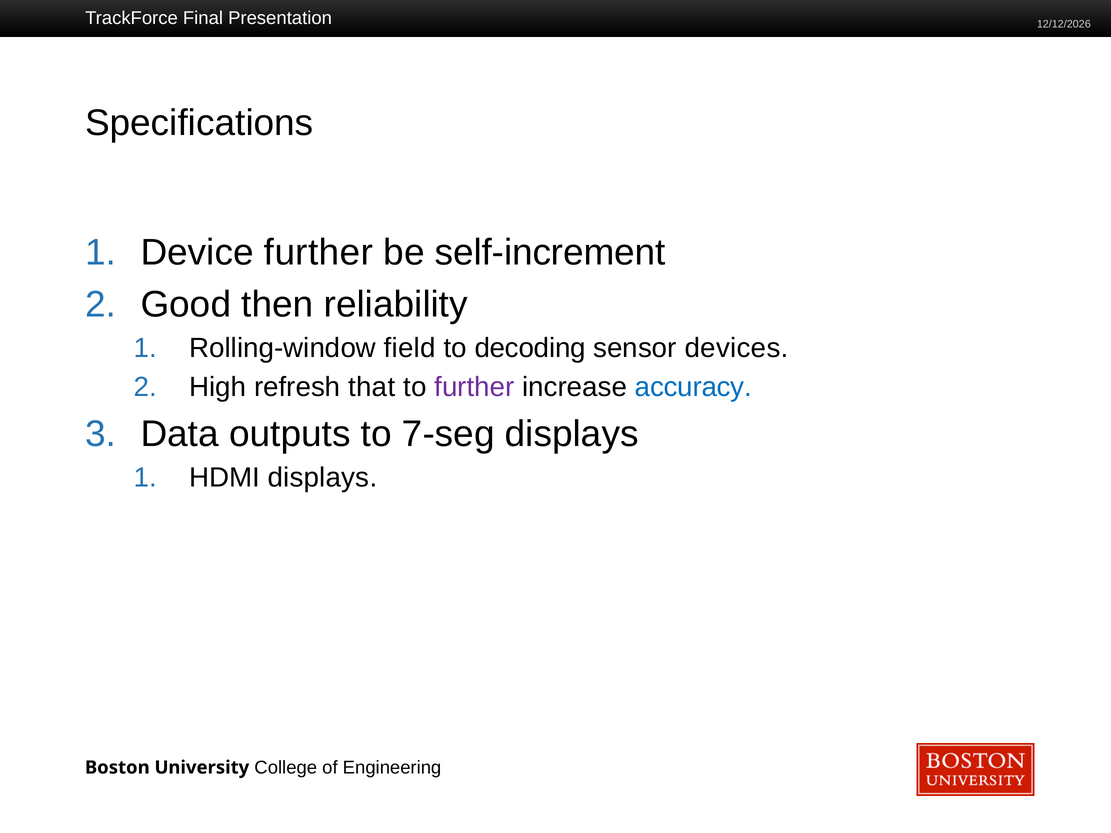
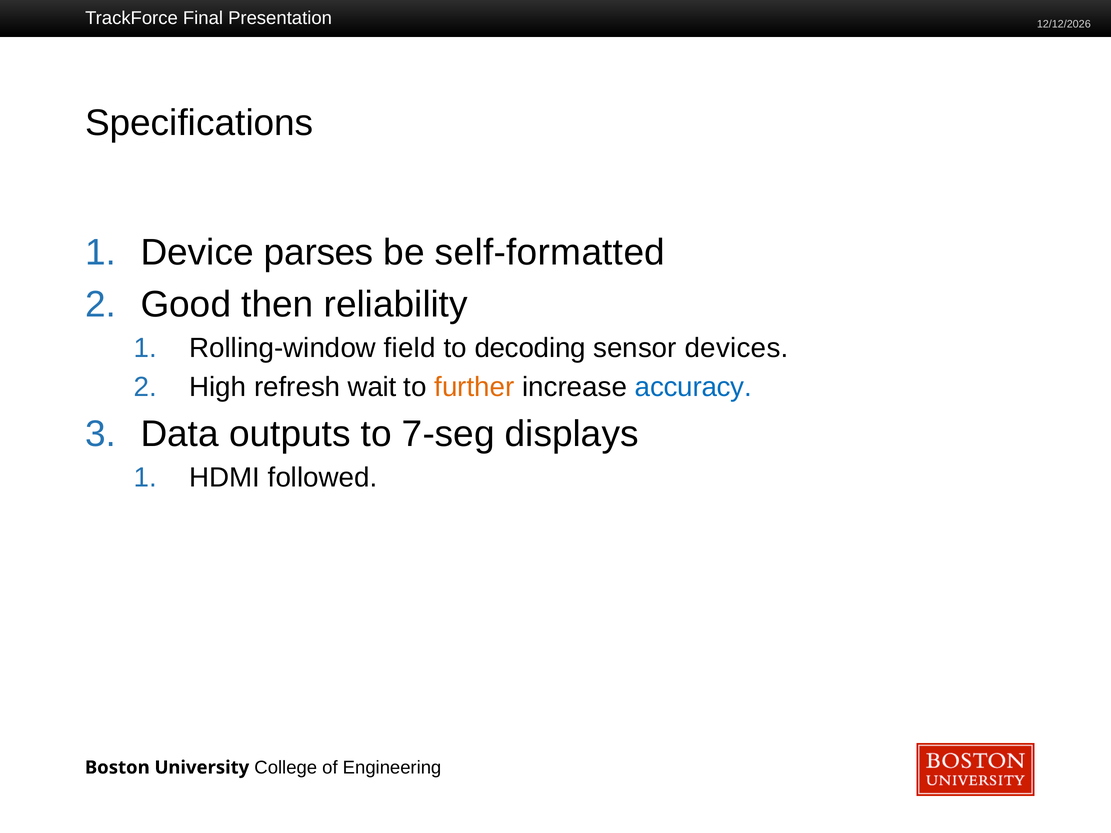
Device further: further -> parses
self-increment: self-increment -> self-formatted
that: that -> wait
further at (474, 387) colour: purple -> orange
HDMI displays: displays -> followed
